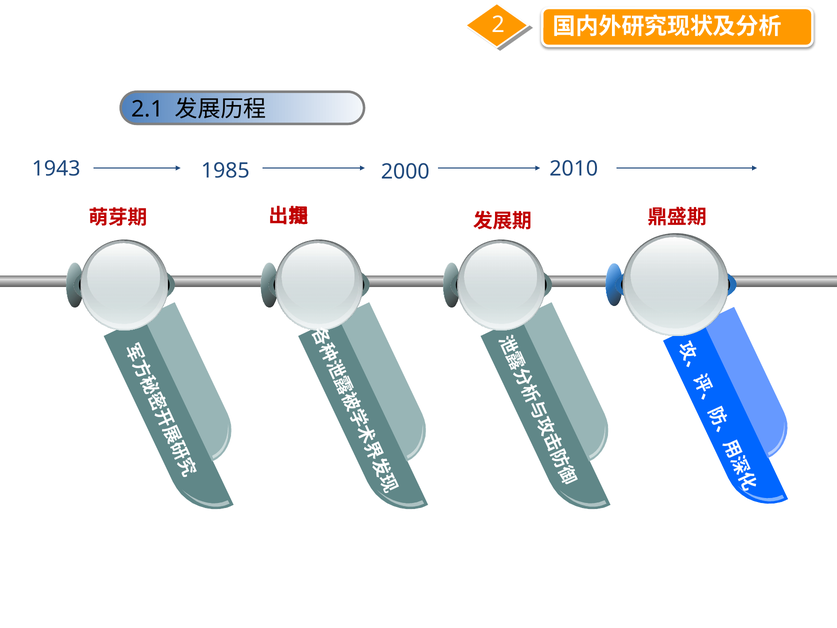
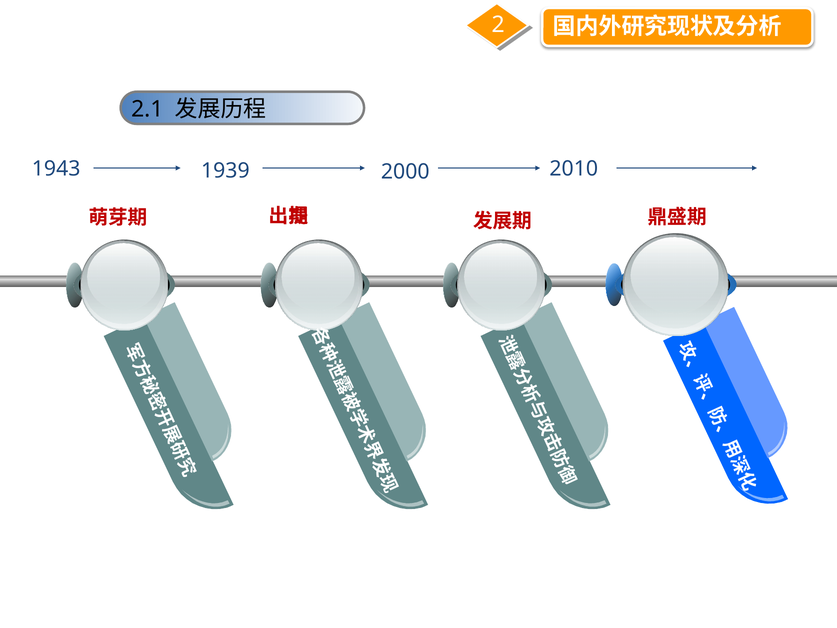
1985: 1985 -> 1939
